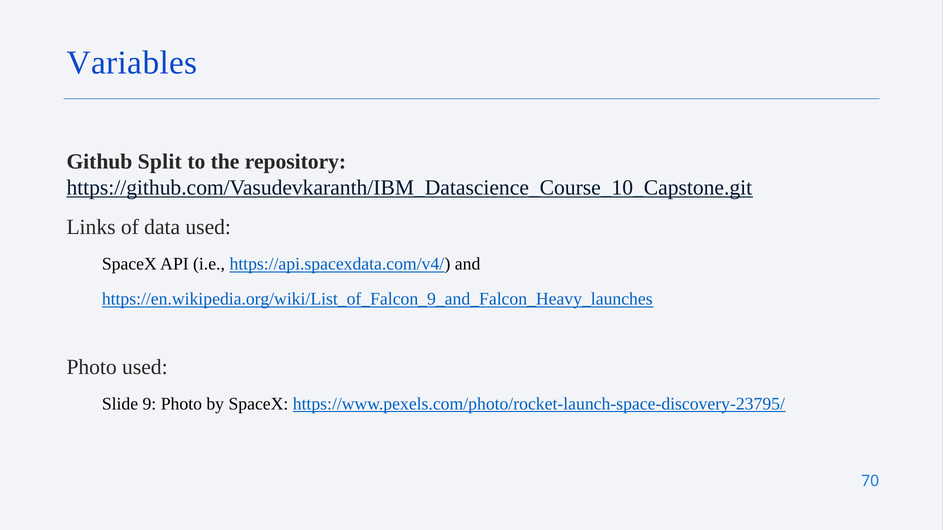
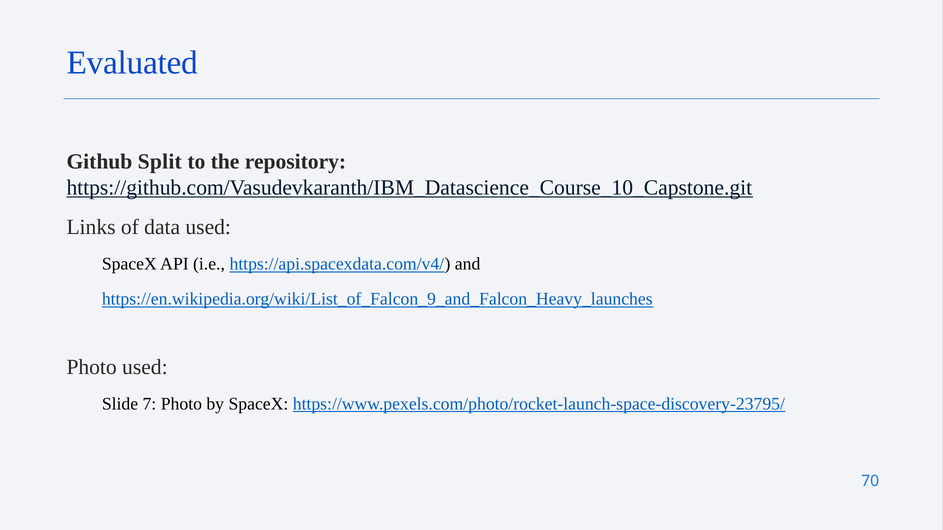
Variables: Variables -> Evaluated
9: 9 -> 7
